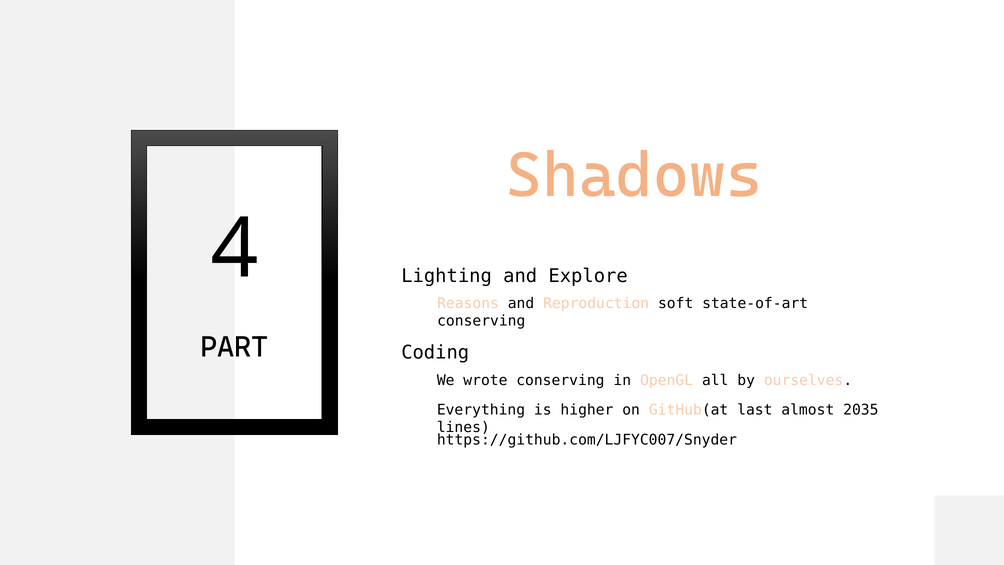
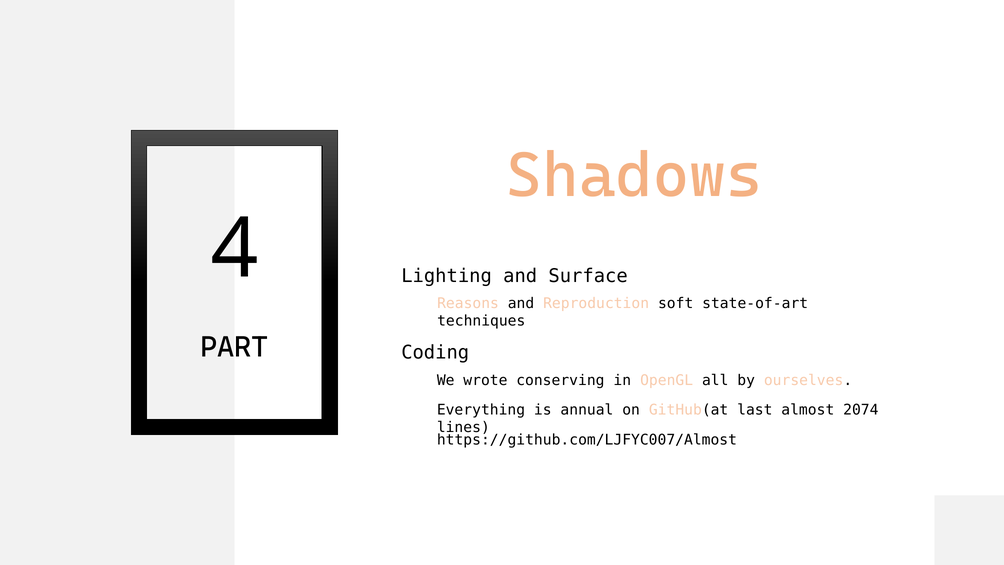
Explore: Explore -> Surface
conserving at (481, 321): conserving -> techniques
higher: higher -> annual
2035: 2035 -> 2074
https://github.com/LJFYC007/Snyder: https://github.com/LJFYC007/Snyder -> https://github.com/LJFYC007/Almost
